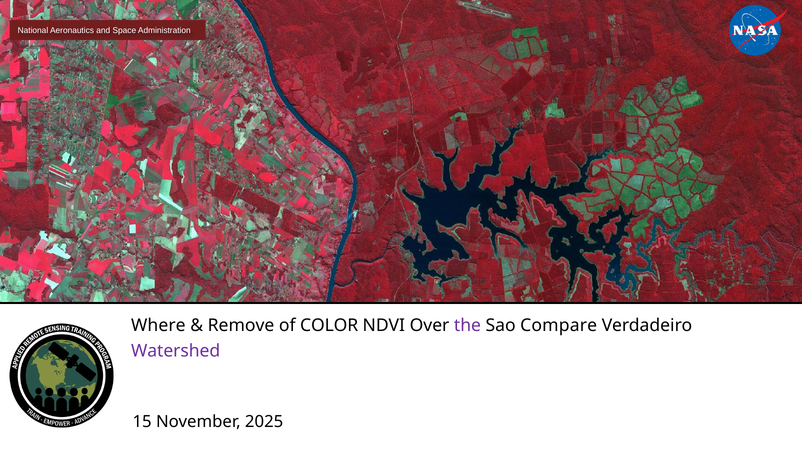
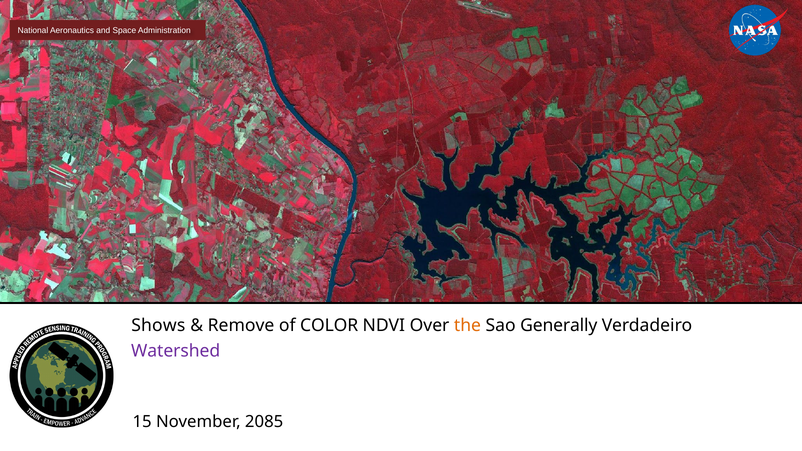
Where: Where -> Shows
the colour: purple -> orange
Compare: Compare -> Generally
2025: 2025 -> 2085
